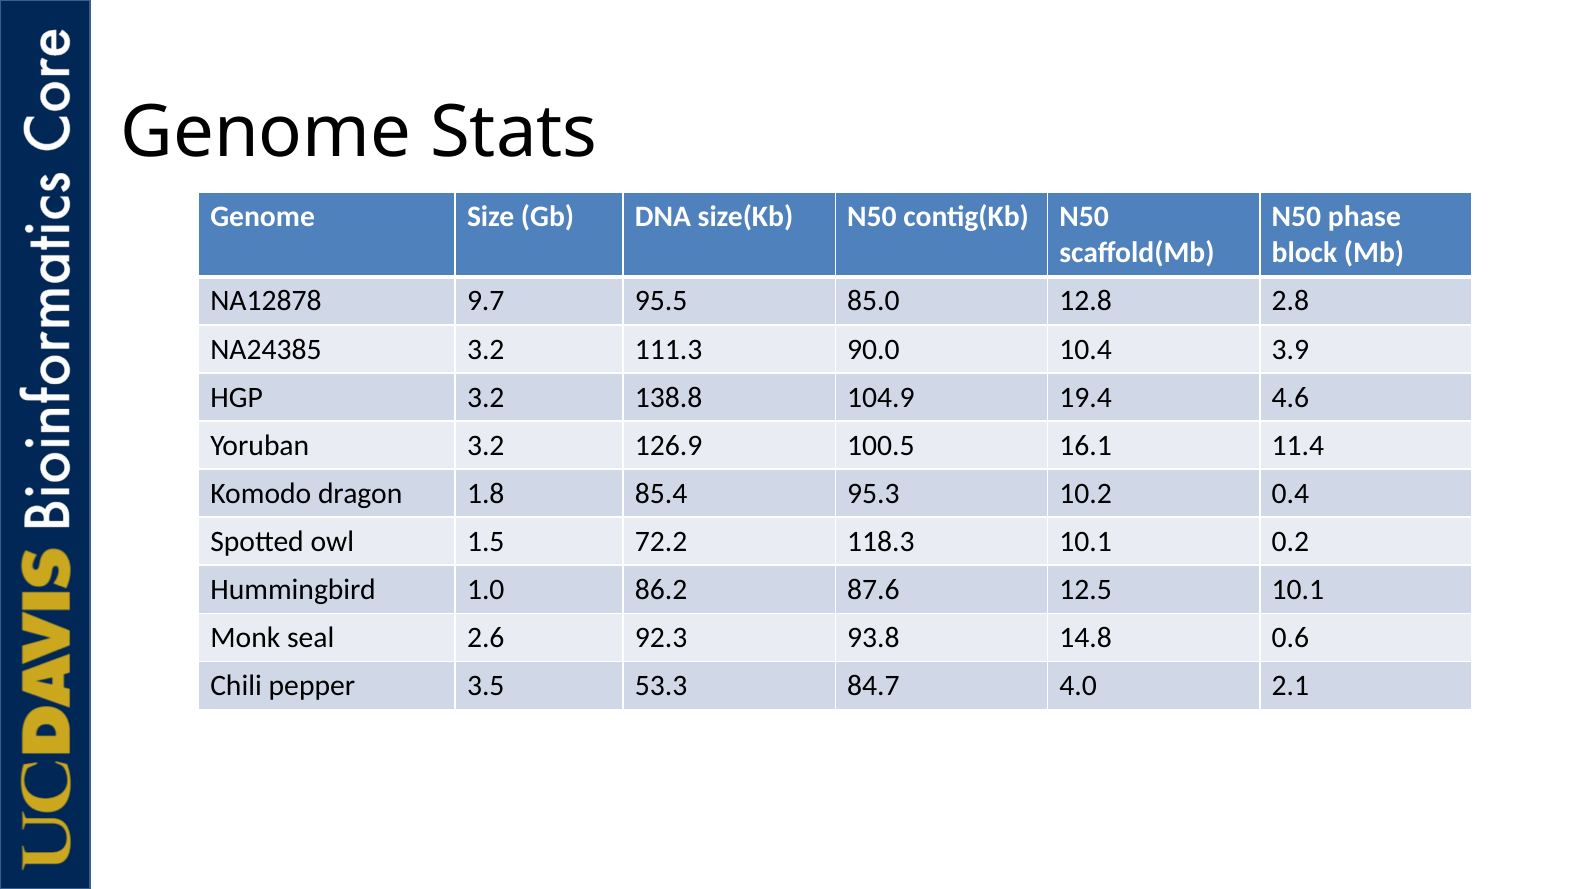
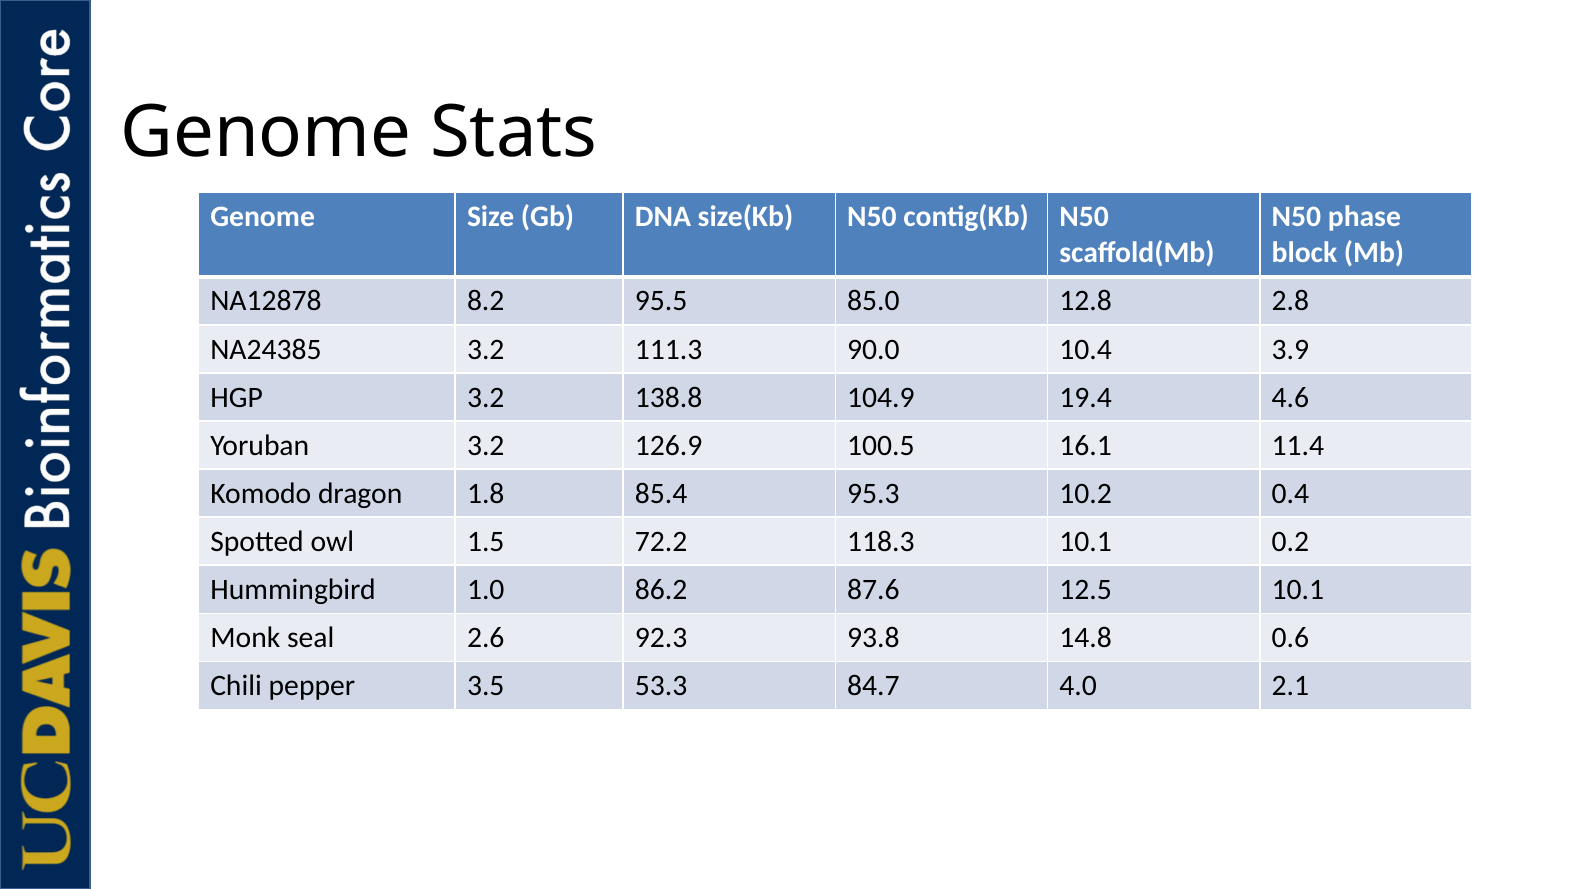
9.7: 9.7 -> 8.2
